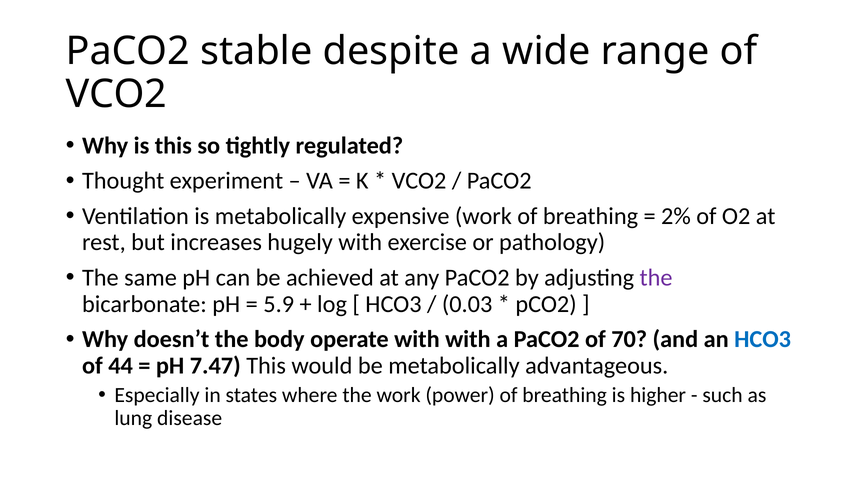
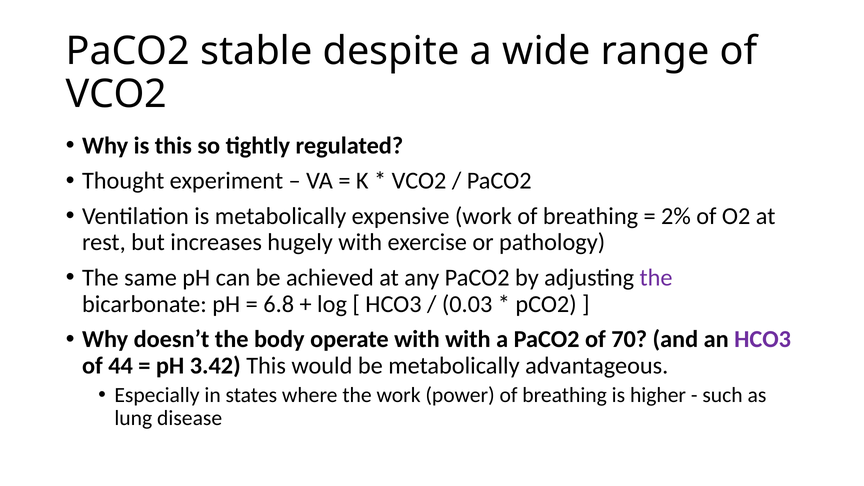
5.9: 5.9 -> 6.8
HCO3 at (763, 339) colour: blue -> purple
7.47: 7.47 -> 3.42
